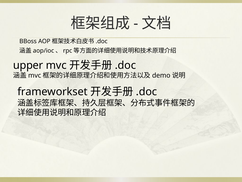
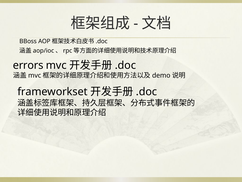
upper: upper -> errors
